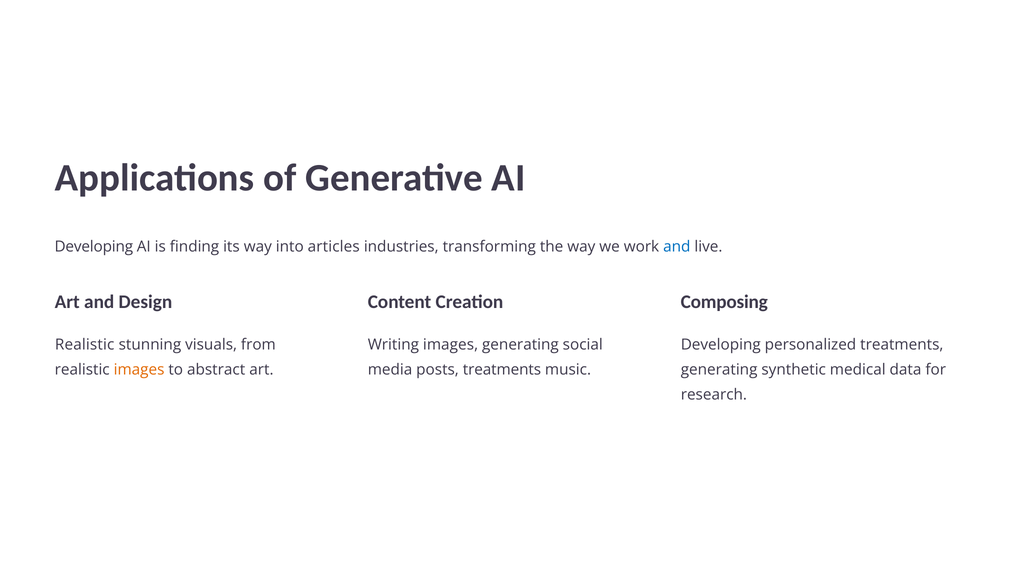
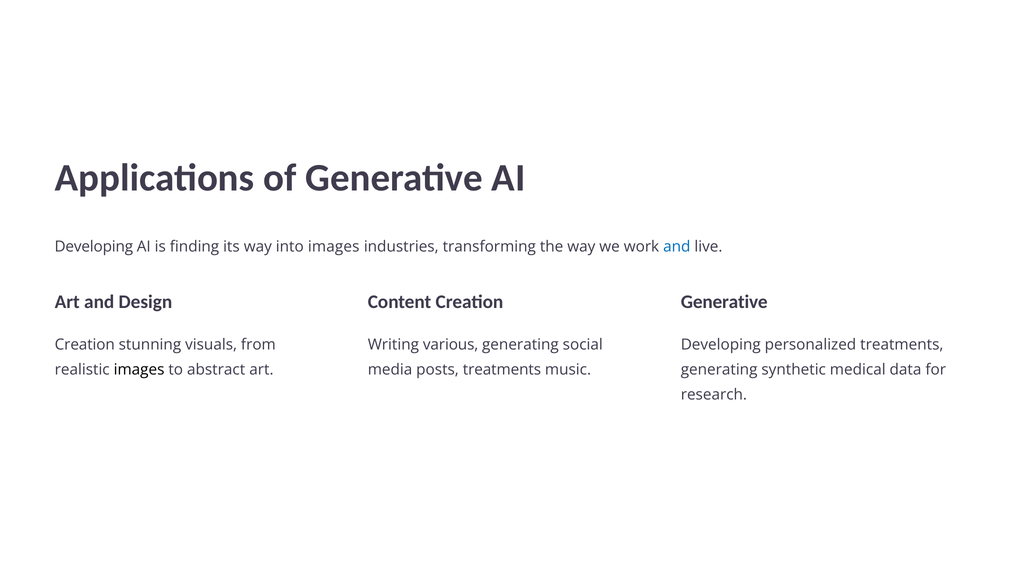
into articles: articles -> images
Composing at (724, 302): Composing -> Generative
Realistic at (85, 345): Realistic -> Creation
Writing images: images -> various
images at (139, 370) colour: orange -> black
